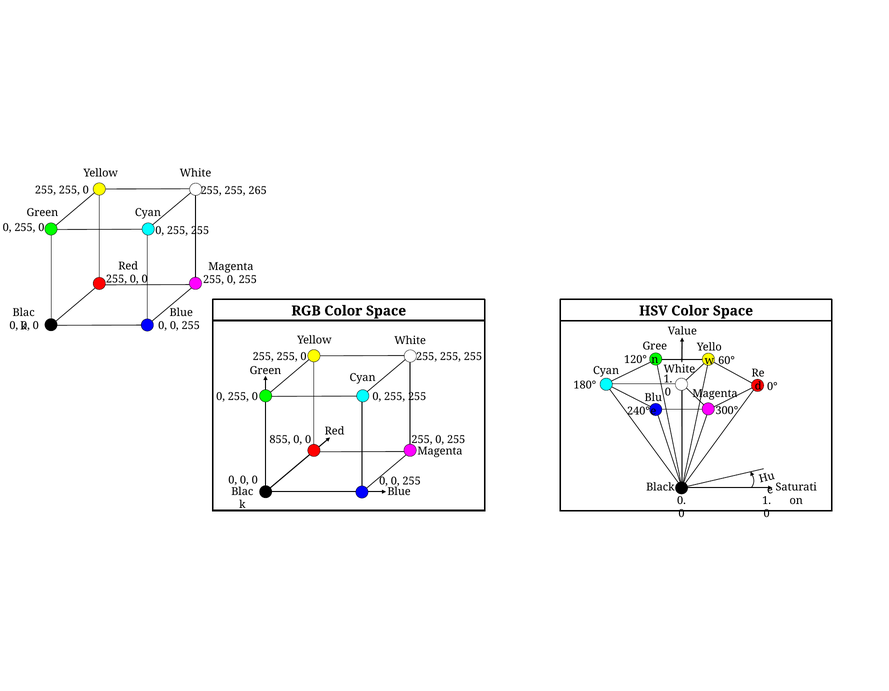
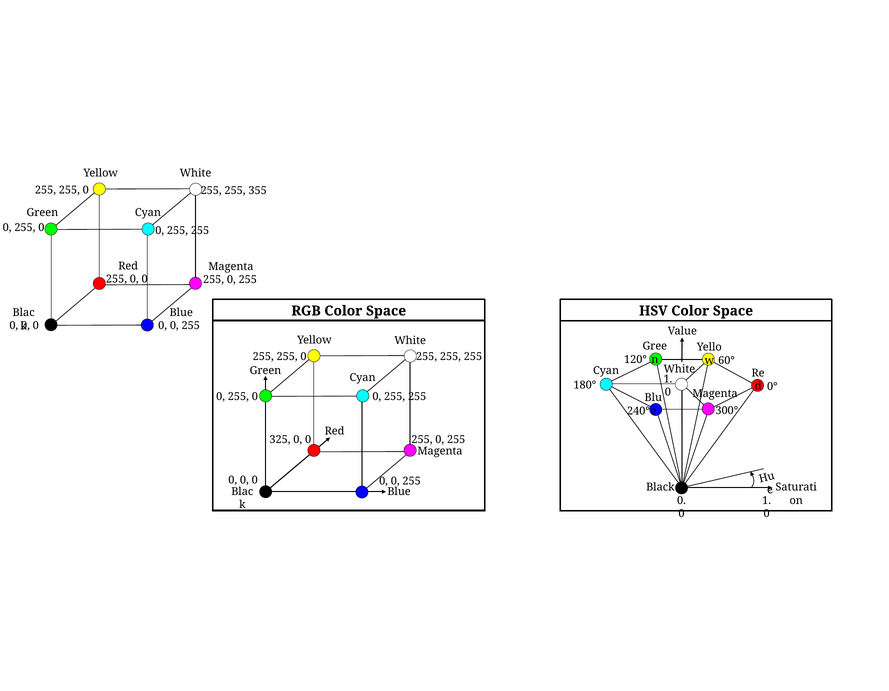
265: 265 -> 355
855: 855 -> 325
